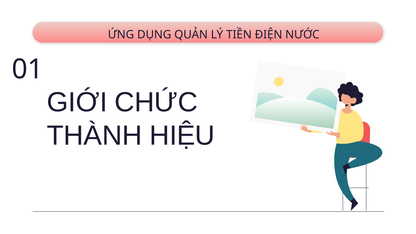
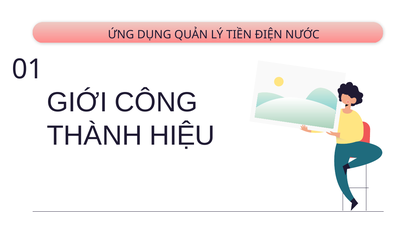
CHỨC: CHỨC -> CÔNG
